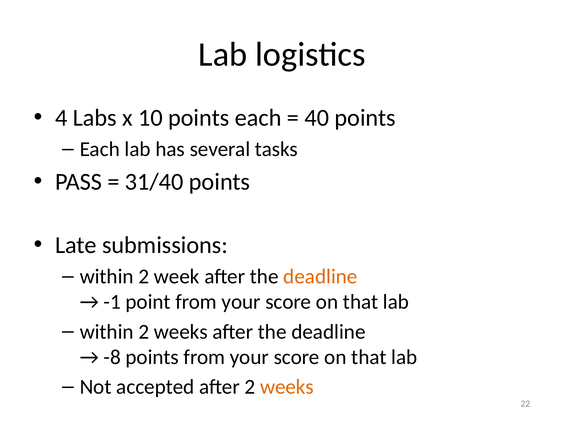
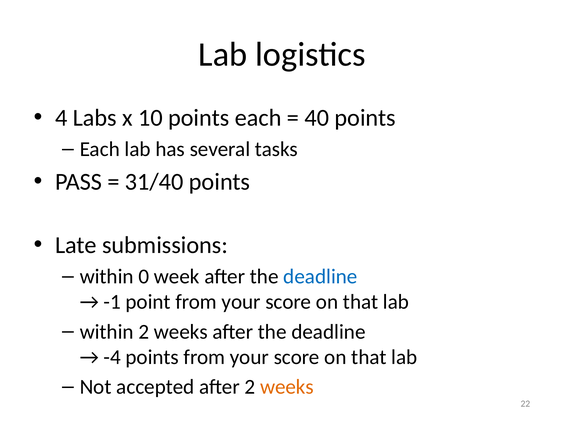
2 at (144, 277): 2 -> 0
deadline at (320, 277) colour: orange -> blue
-8: -8 -> -4
